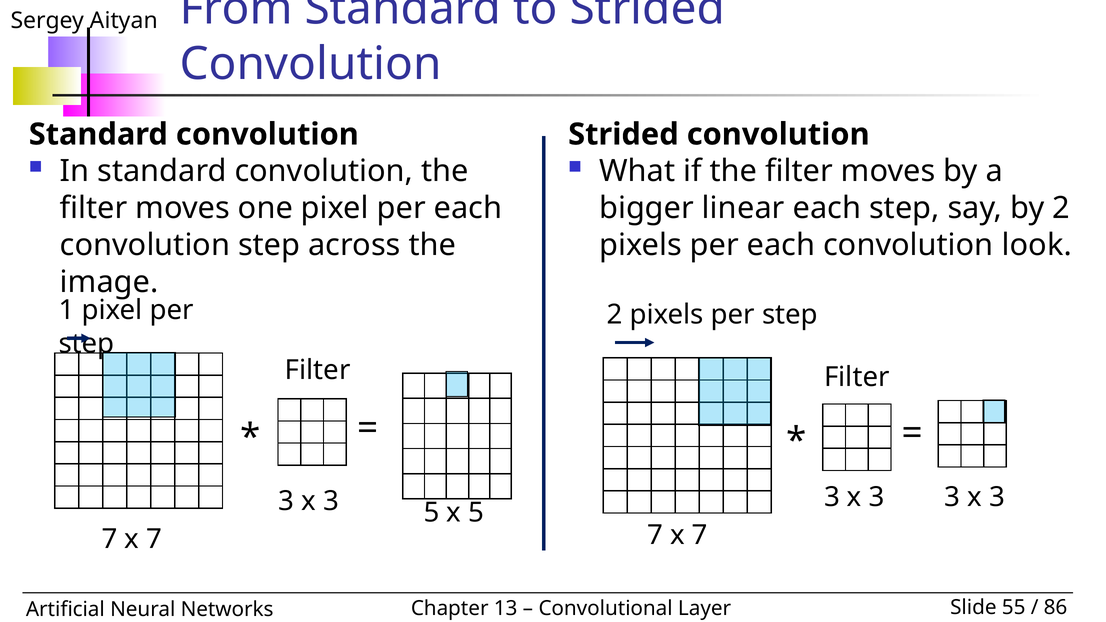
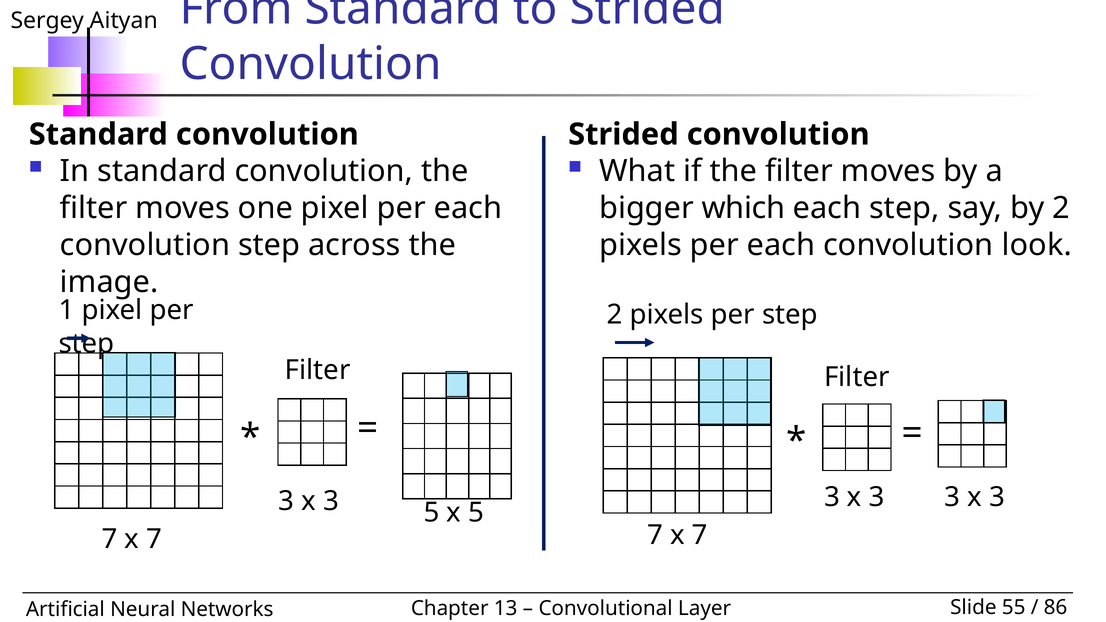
linear: linear -> which
